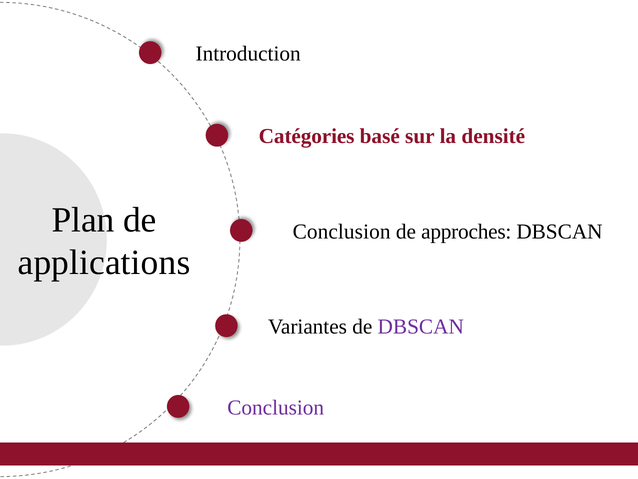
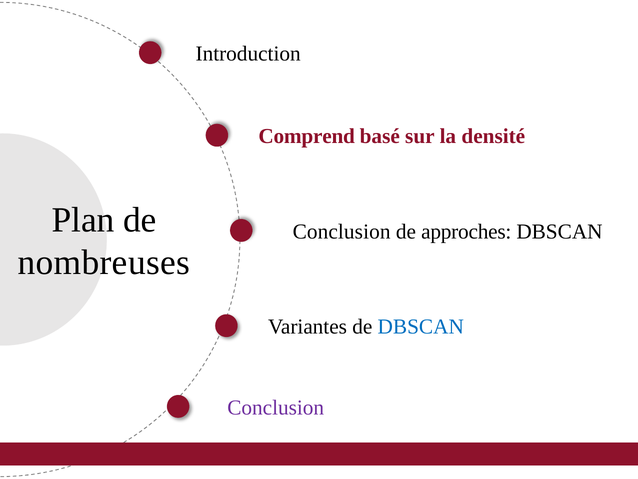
Catégories: Catégories -> Comprend
applications: applications -> nombreuses
DBSCAN at (421, 327) colour: purple -> blue
